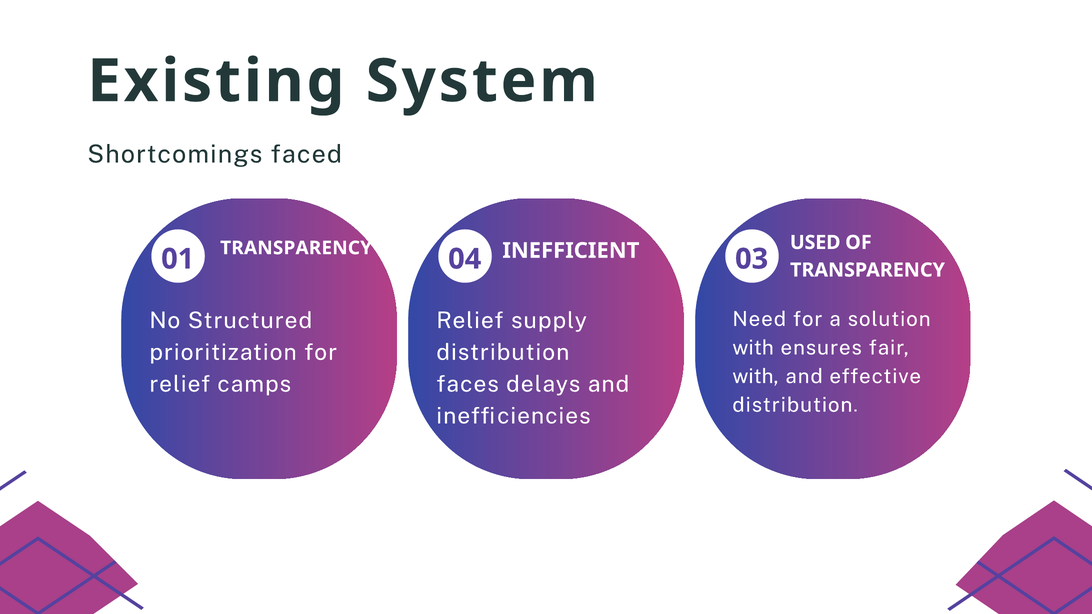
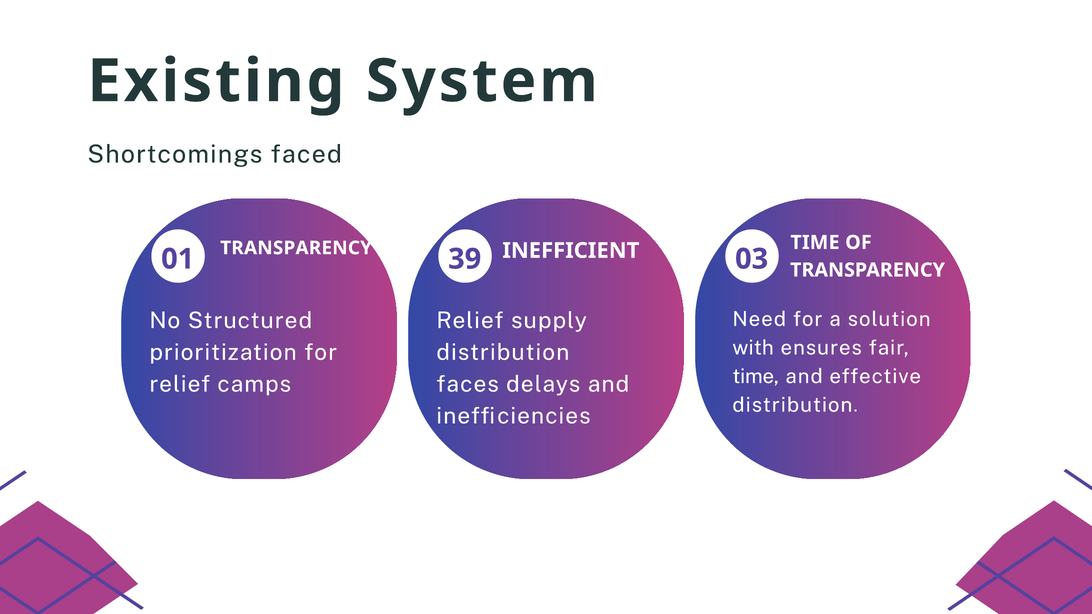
INEFFICIENT USED: USED -> TIME
04: 04 -> 39
with at (755, 377): with -> time
